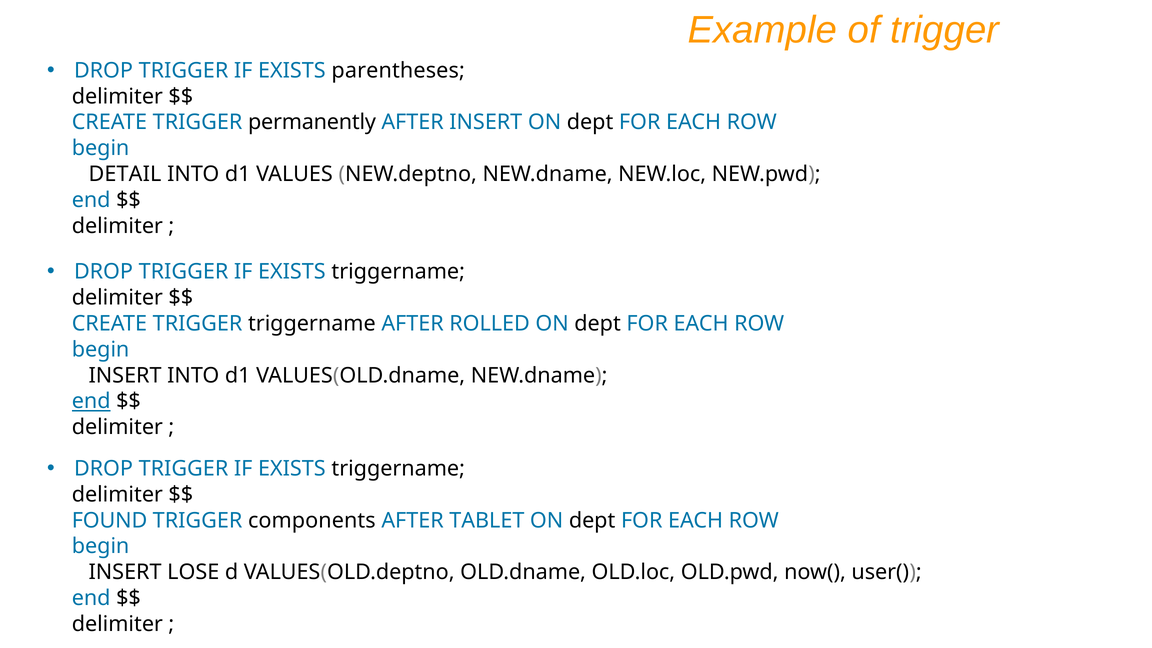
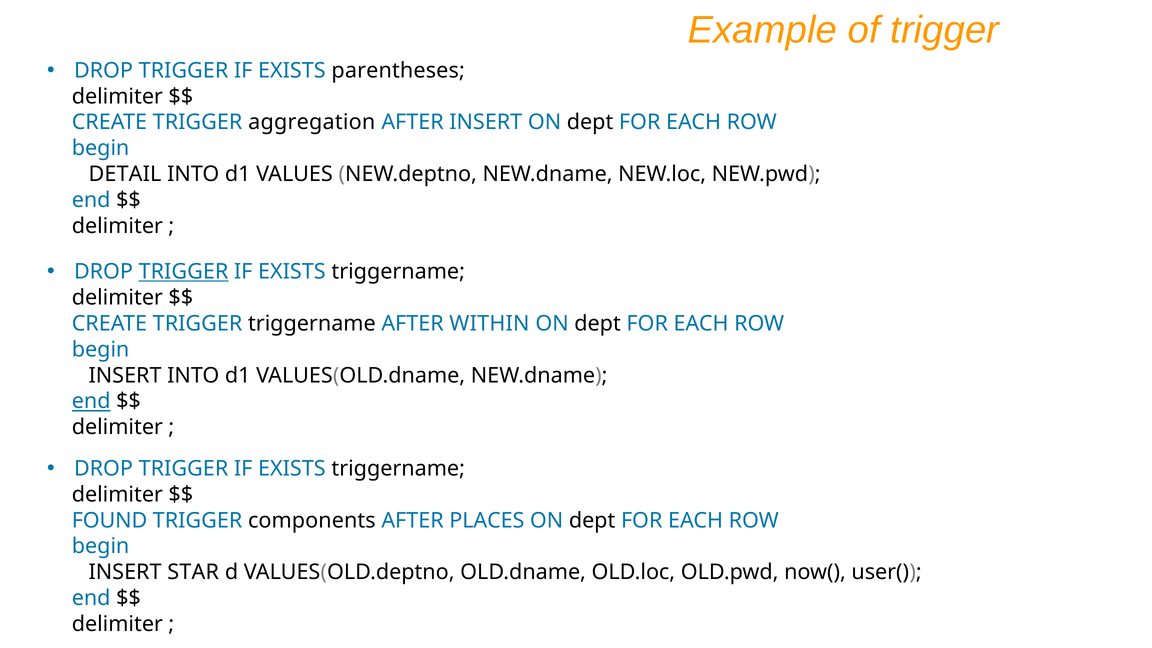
permanently: permanently -> aggregation
TRIGGER at (183, 272) underline: none -> present
ROLLED: ROLLED -> WITHIN
TABLET: TABLET -> PLACES
LOSE: LOSE -> STAR
